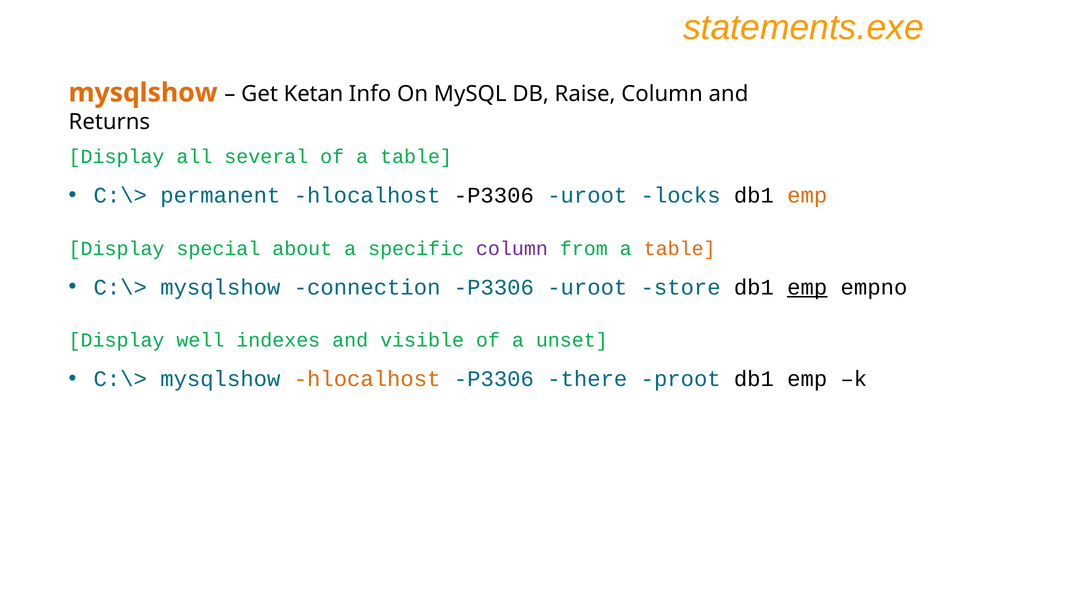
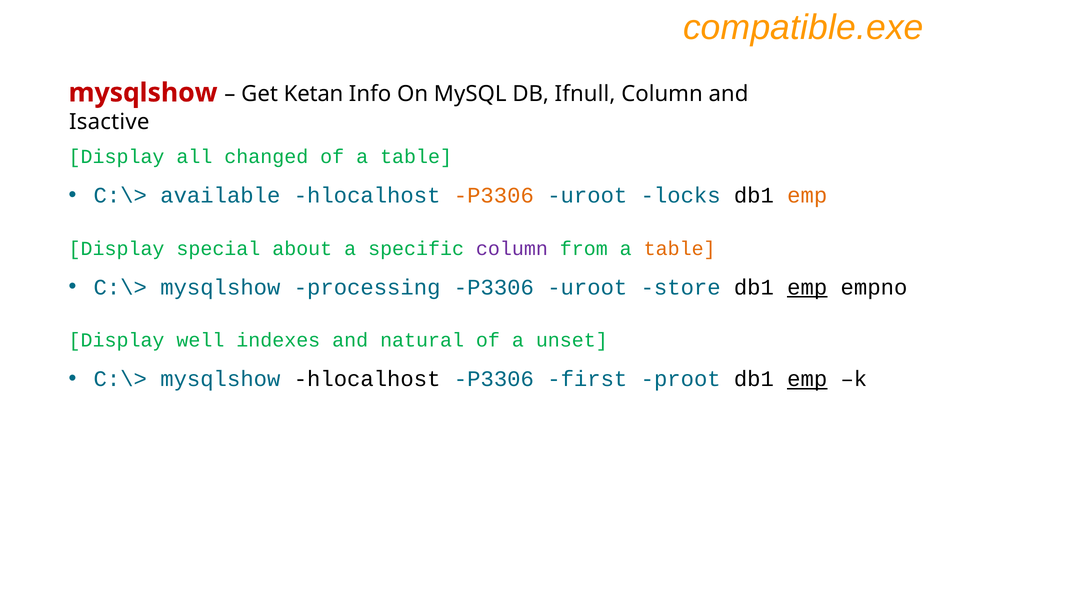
statements.exe: statements.exe -> compatible.exe
mysqlshow at (143, 93) colour: orange -> red
Raise: Raise -> Ifnull
Returns: Returns -> Isactive
several: several -> changed
permanent: permanent -> available
P3306 at (494, 196) colour: black -> orange
connection: connection -> processing
visible: visible -> natural
hlocalhost at (367, 379) colour: orange -> black
there: there -> first
emp at (807, 379) underline: none -> present
